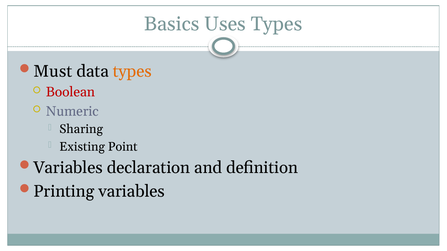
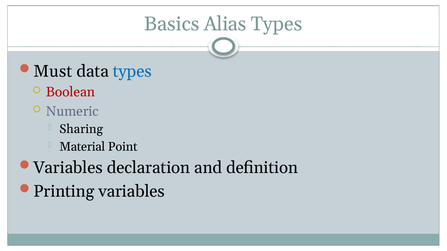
Uses: Uses -> Alias
types at (132, 72) colour: orange -> blue
Existing: Existing -> Material
